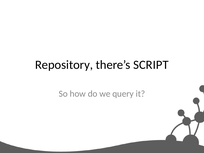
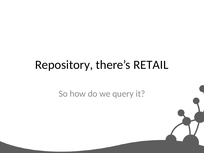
SCRIPT: SCRIPT -> RETAIL
